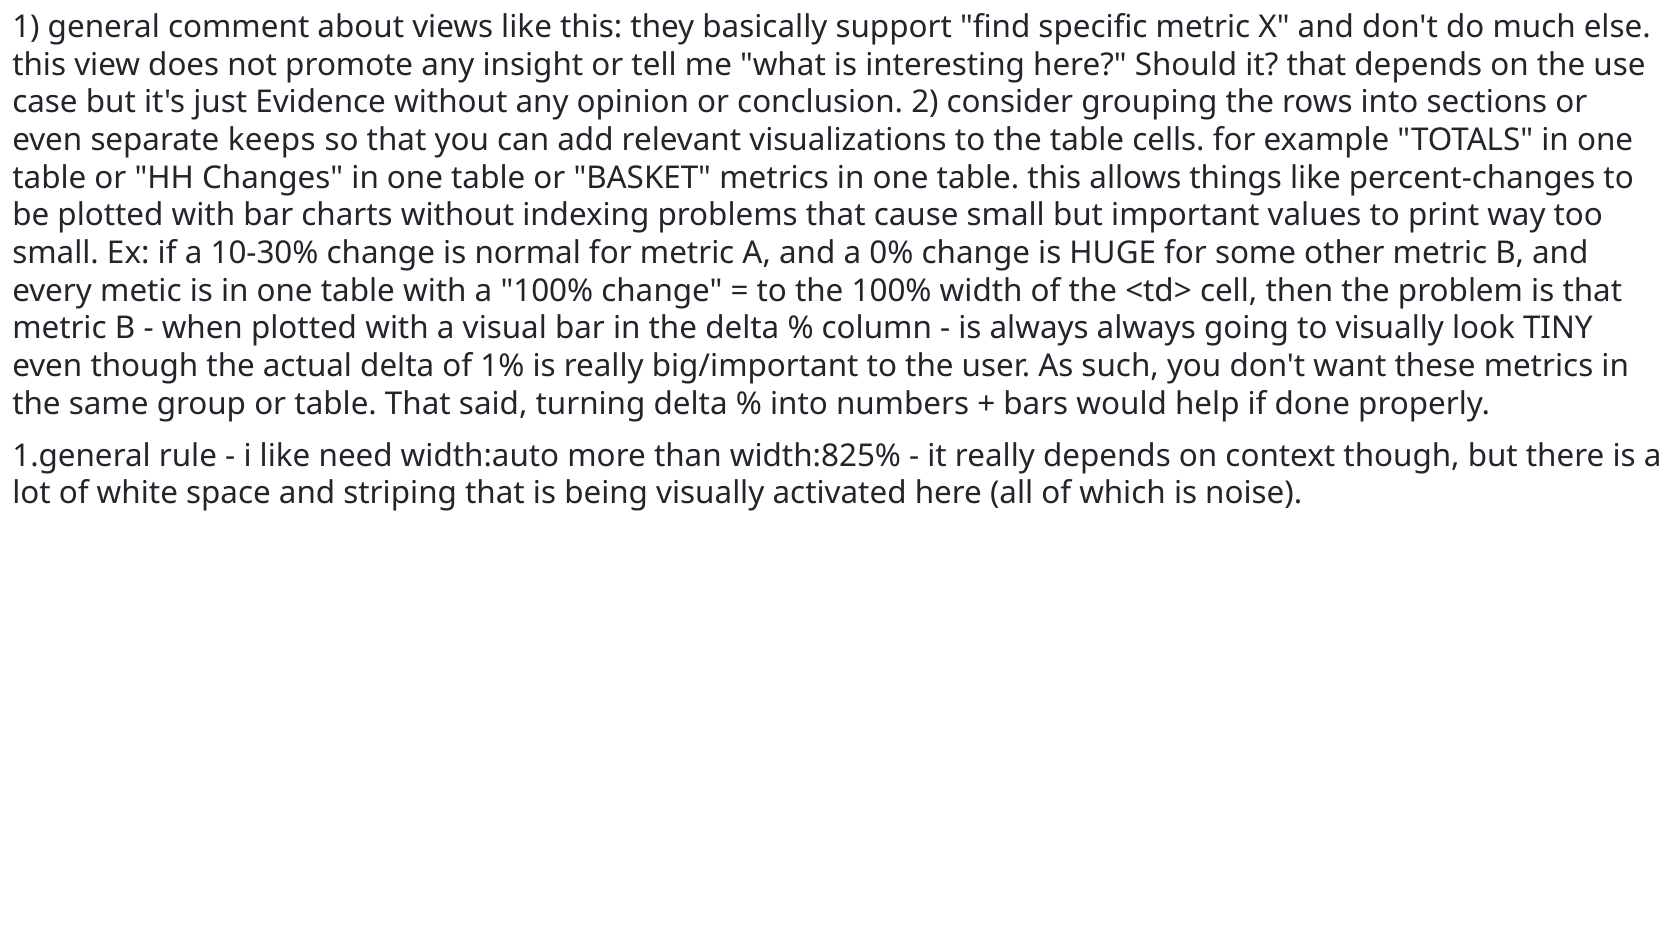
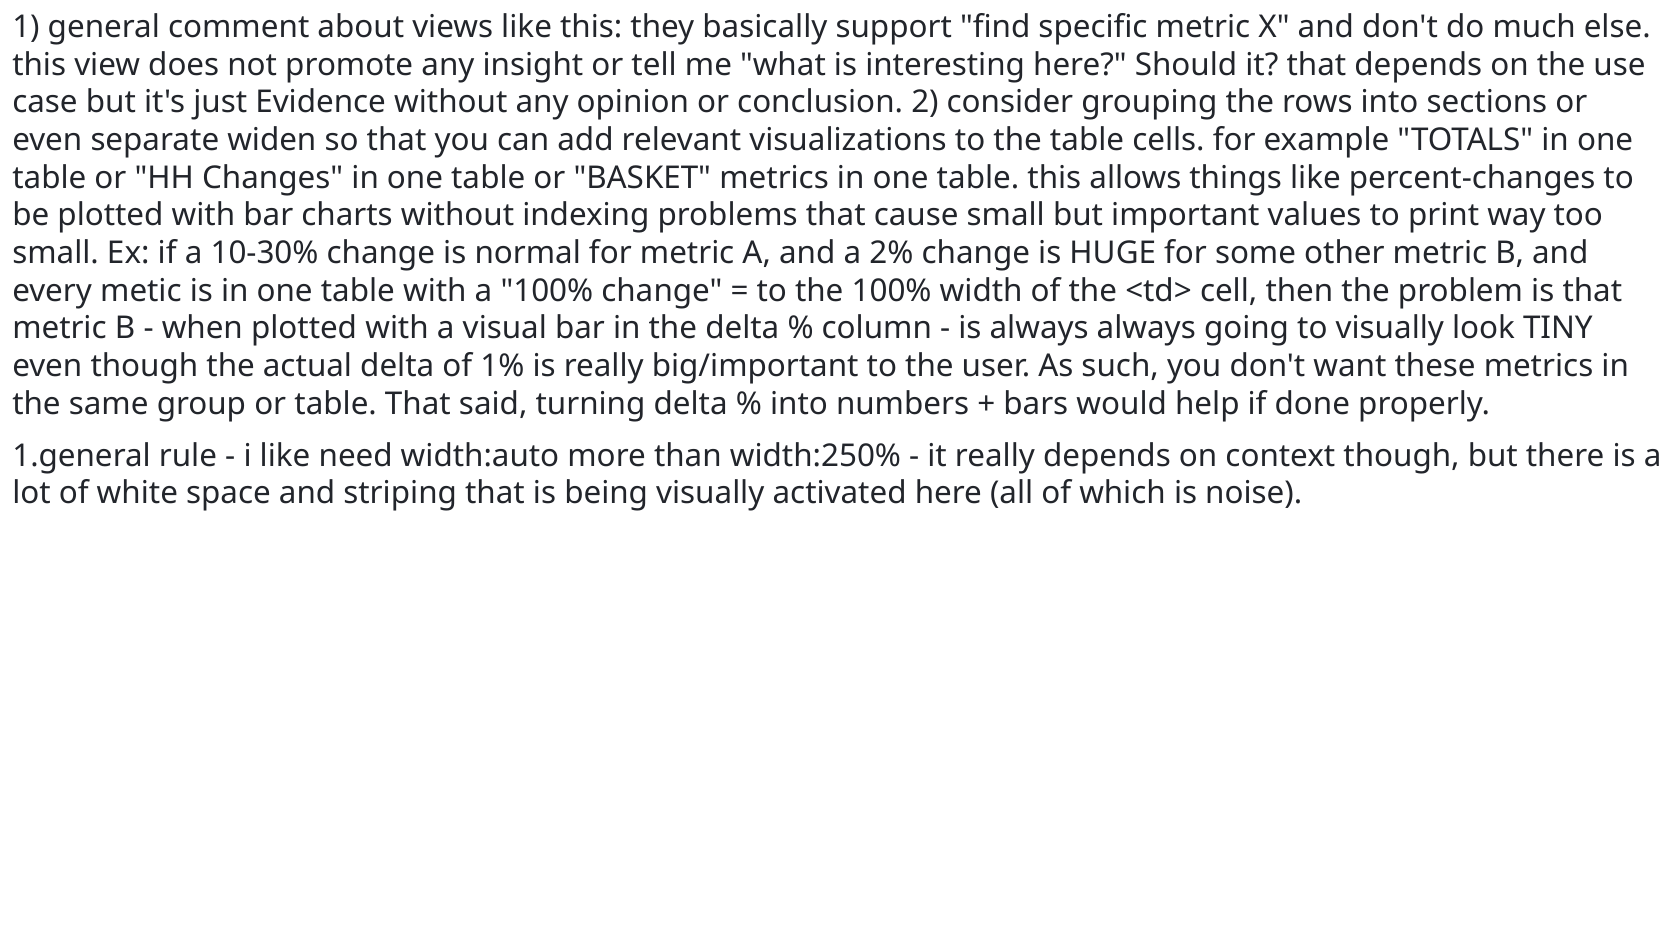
keeps: keeps -> widen
0%: 0% -> 2%
width:825%: width:825% -> width:250%
